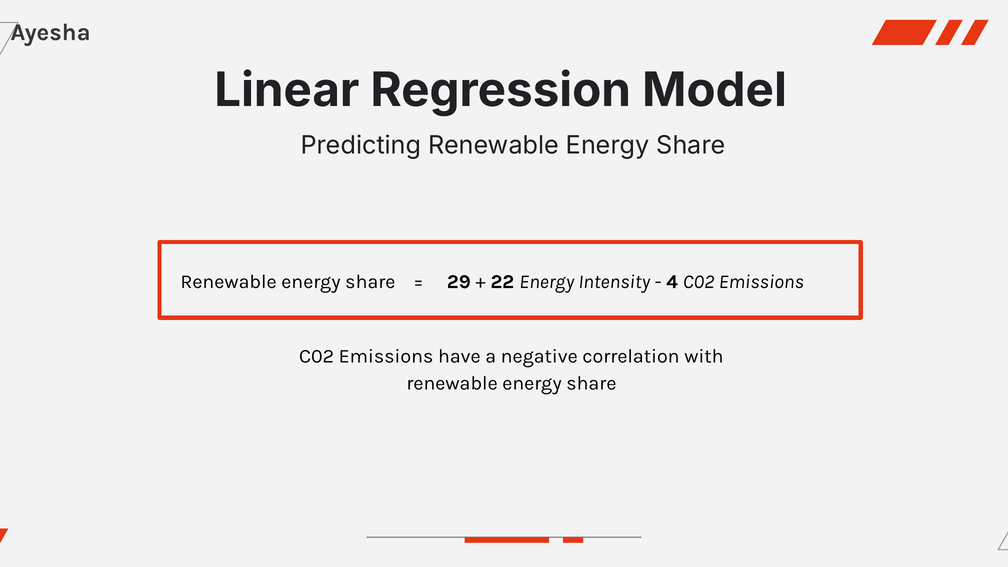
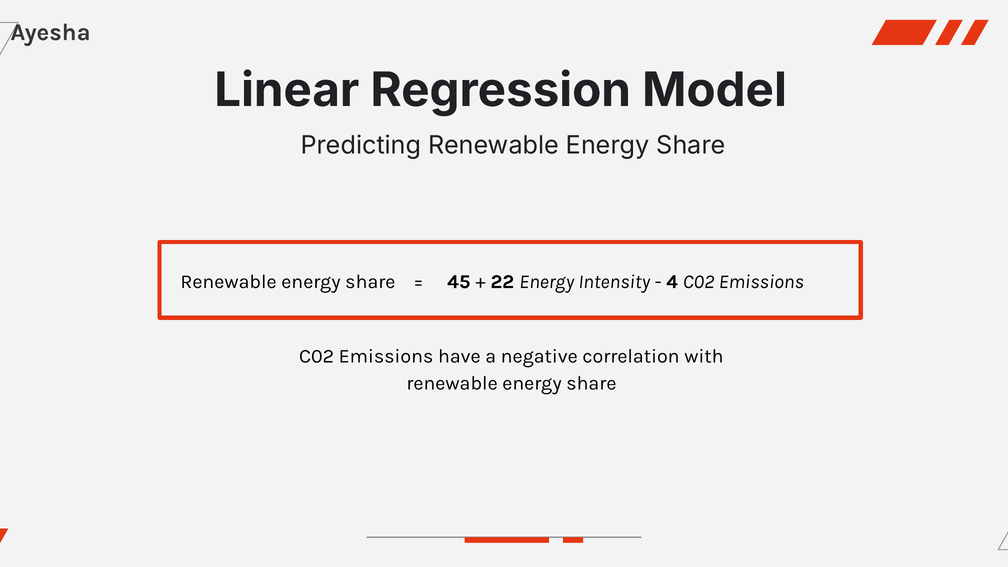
29: 29 -> 45
